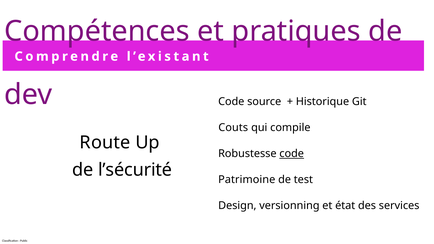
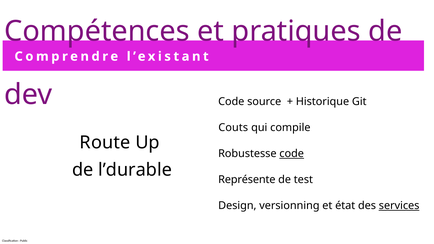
l’sécurité: l’sécurité -> l’durable
Patrimoine: Patrimoine -> Représente
services underline: none -> present
